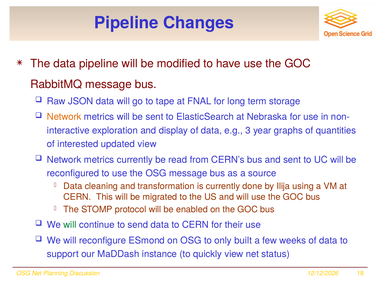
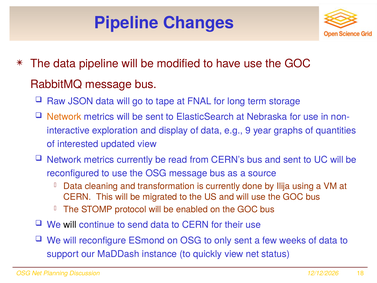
3: 3 -> 9
will at (70, 225) colour: green -> black
only built: built -> sent
